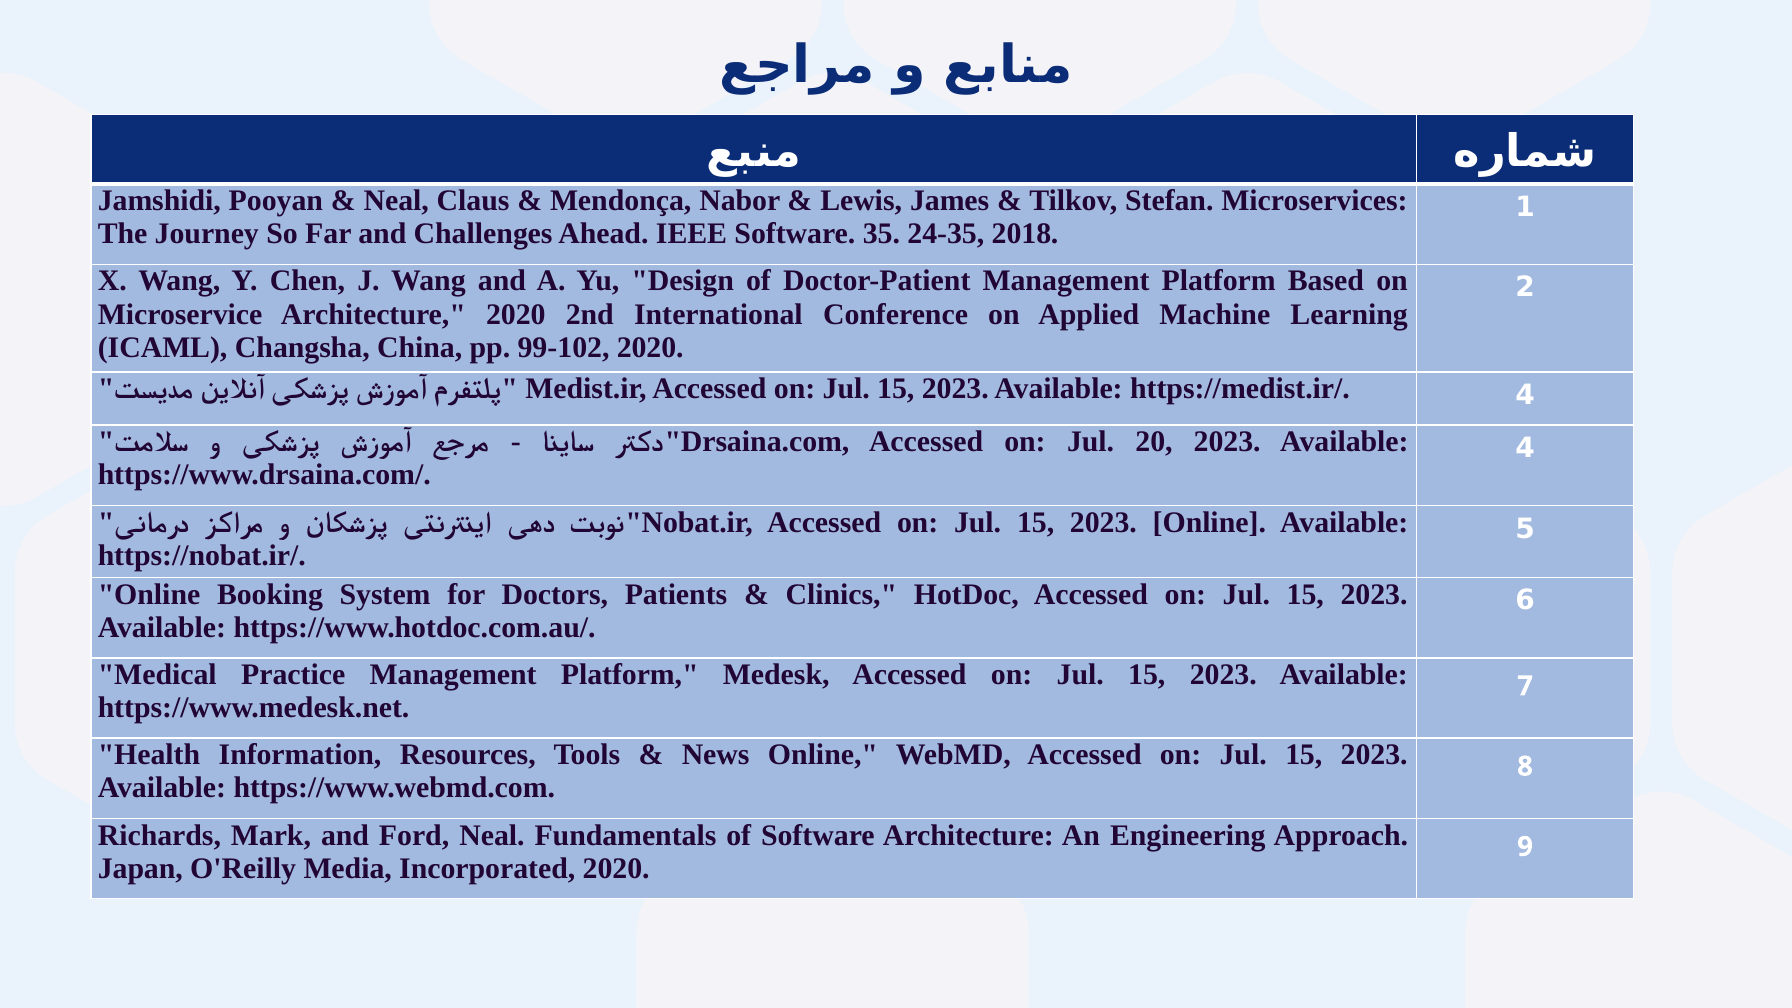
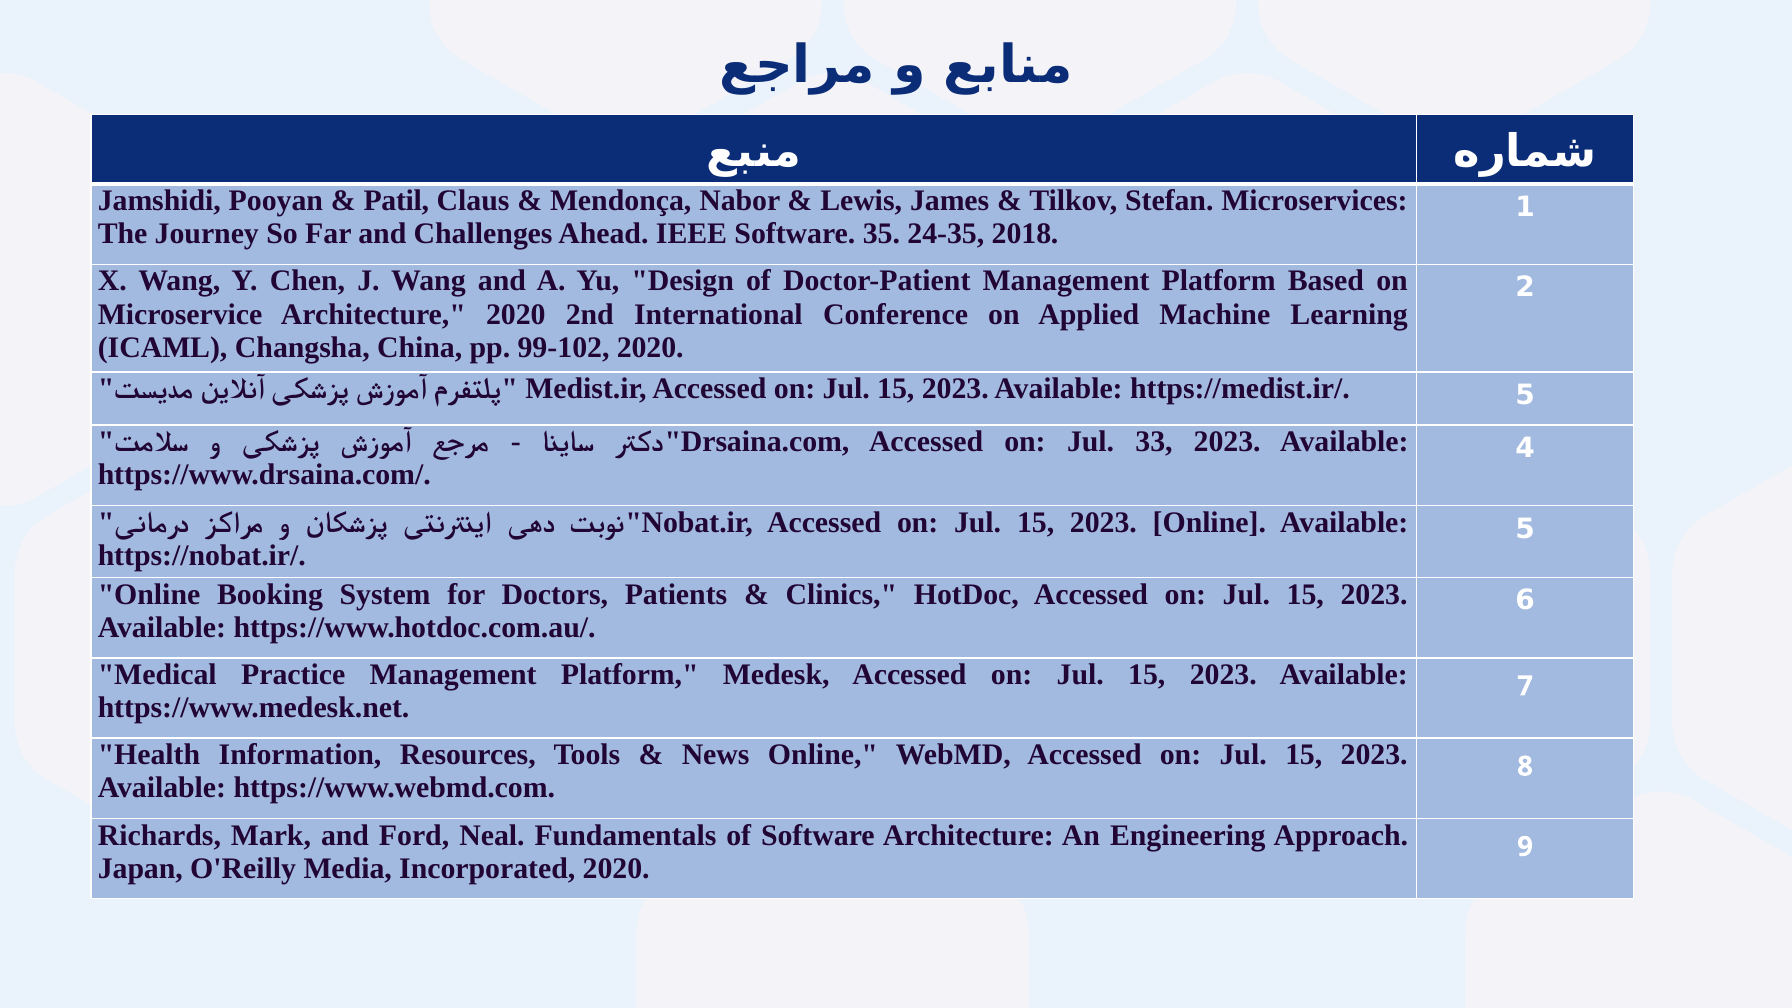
Neal at (396, 201): Neal -> Patil
https://medist.ir/ 4: 4 -> 5
20: 20 -> 33
